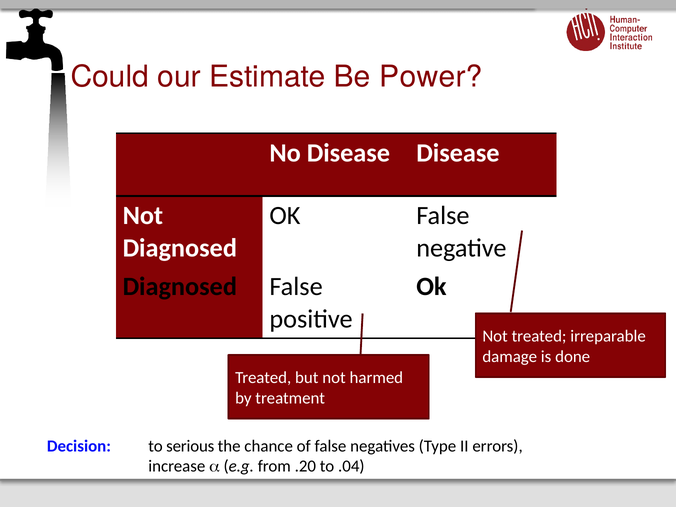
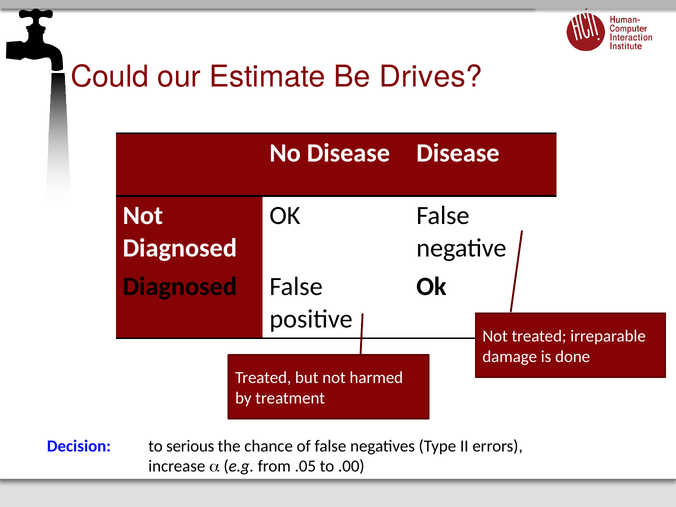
Power: Power -> Drives
.20: .20 -> .05
.04: .04 -> .00
